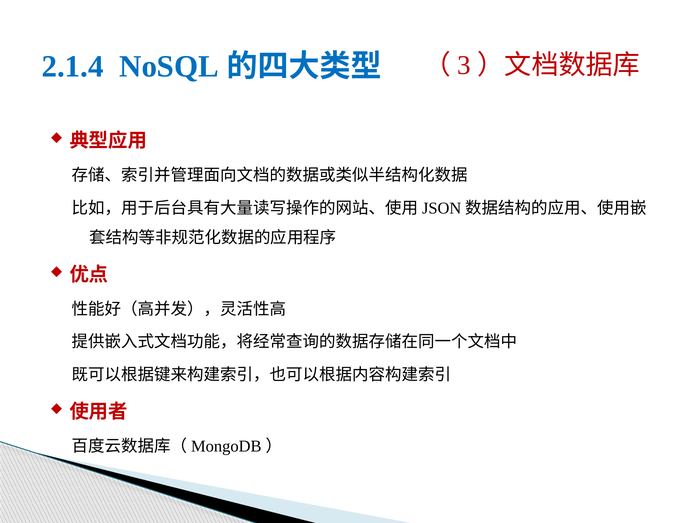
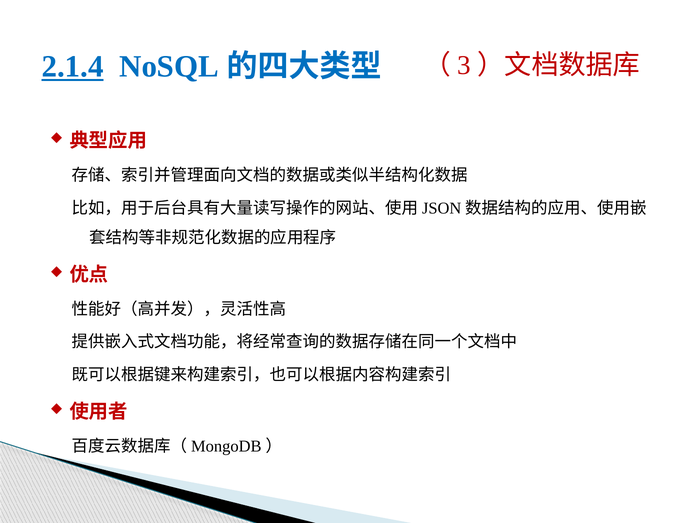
2.1.4 underline: none -> present
